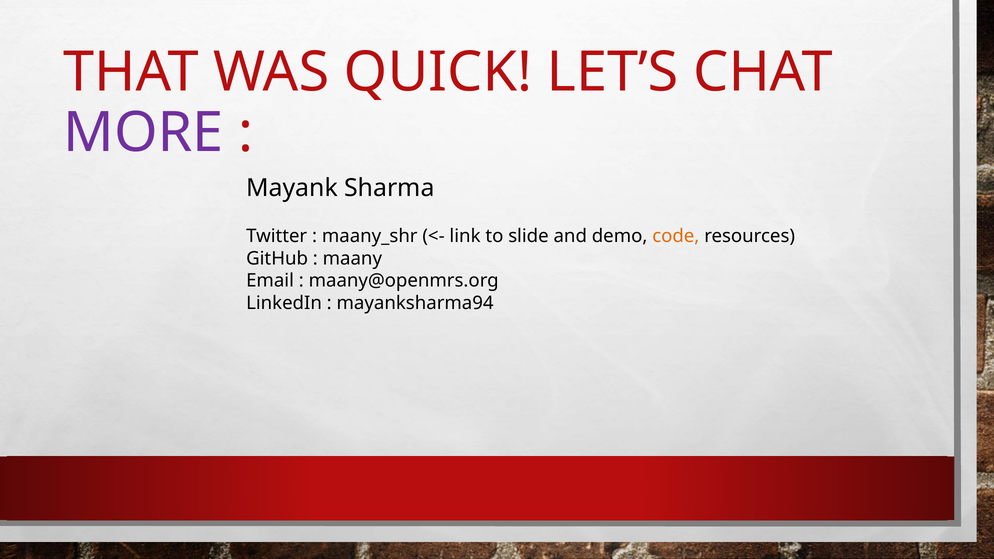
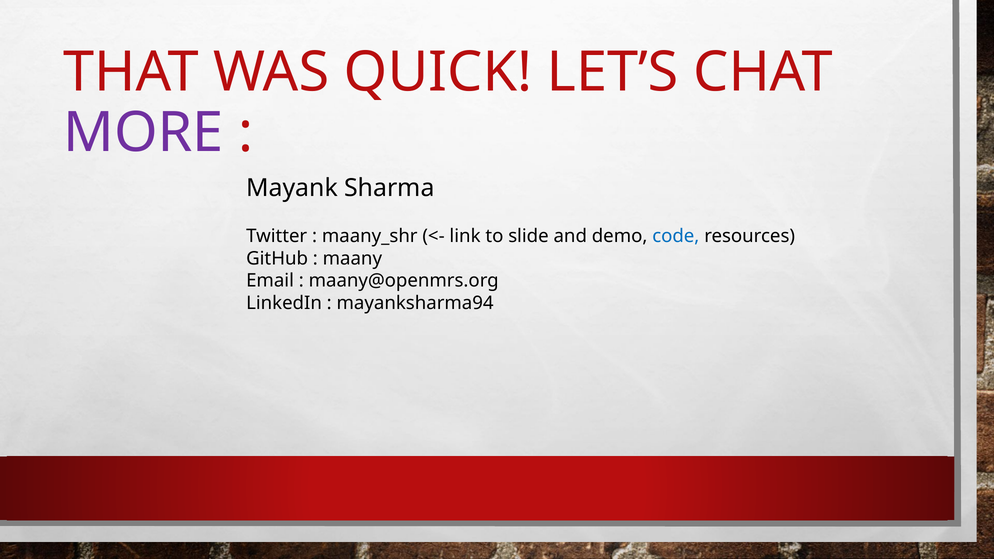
code colour: orange -> blue
